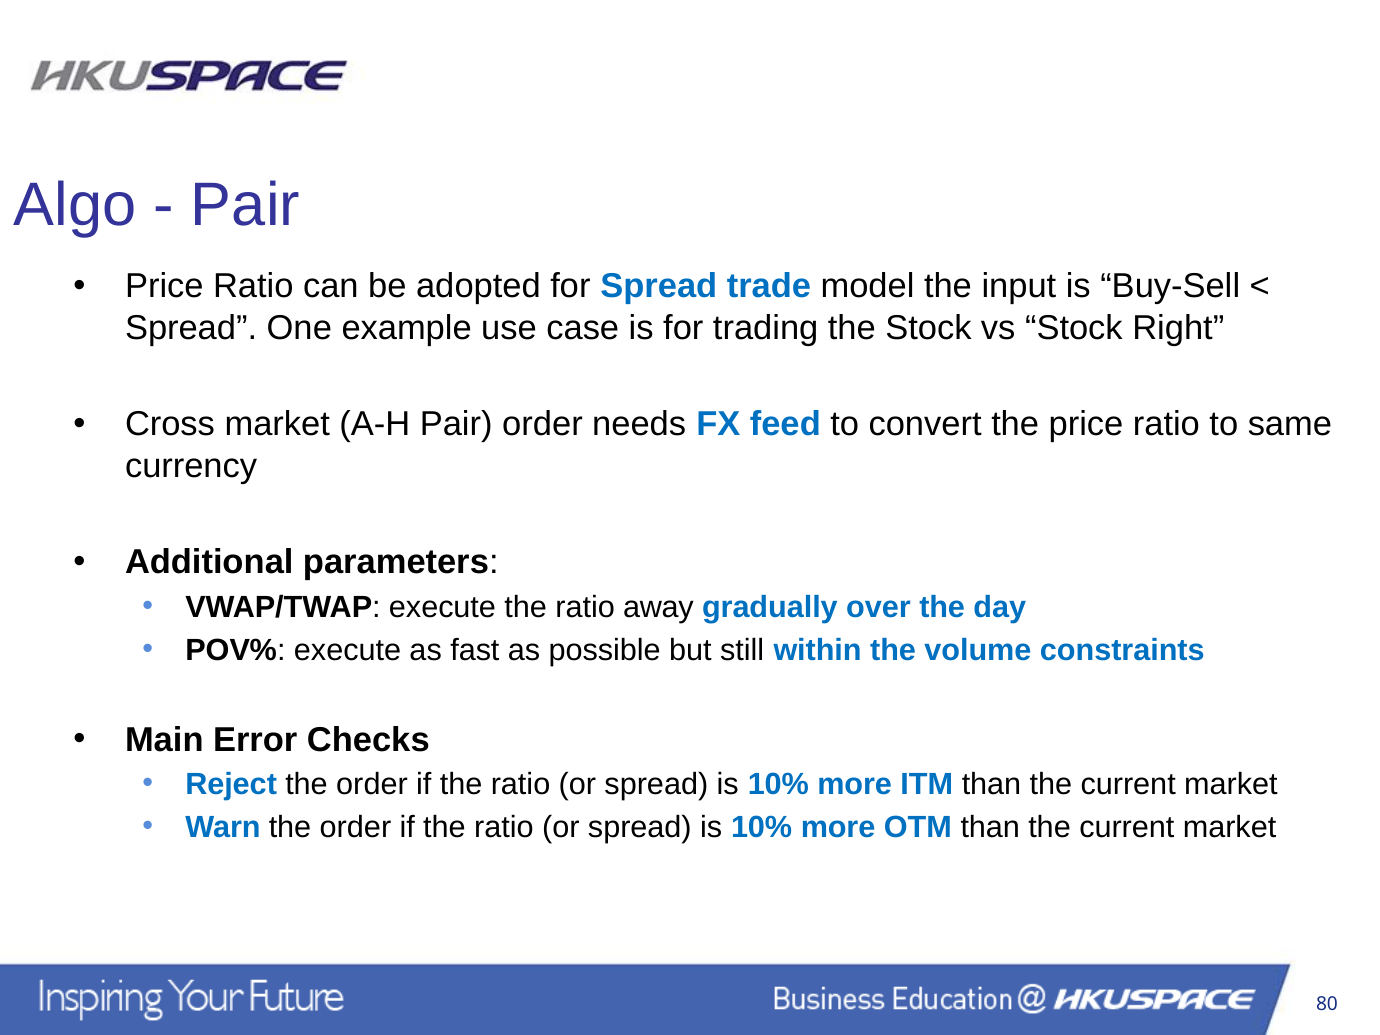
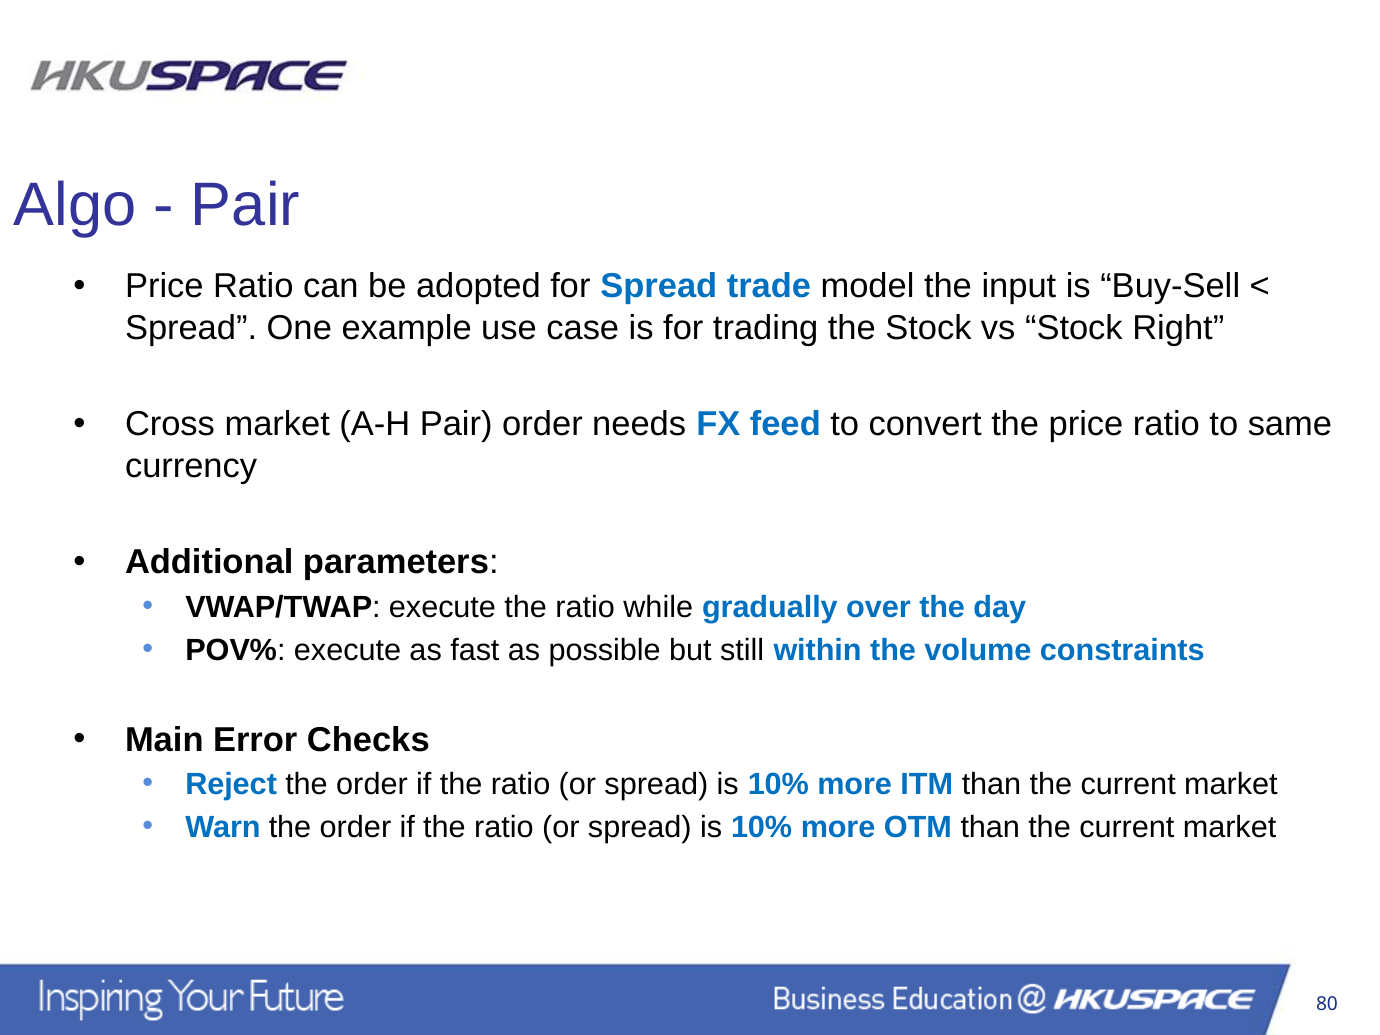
away: away -> while
